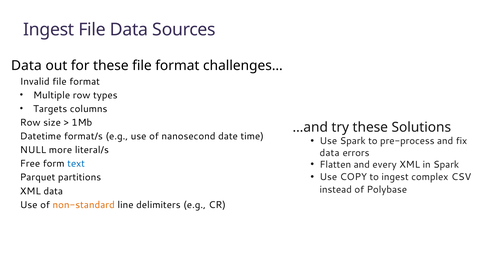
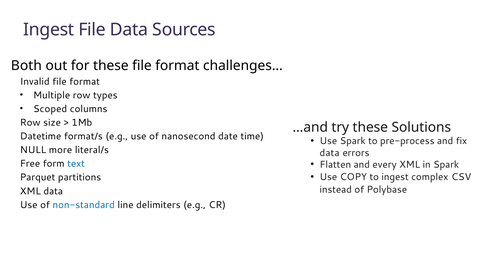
Data at (26, 66): Data -> Both
Targets: Targets -> Scoped
non-standard colour: orange -> blue
